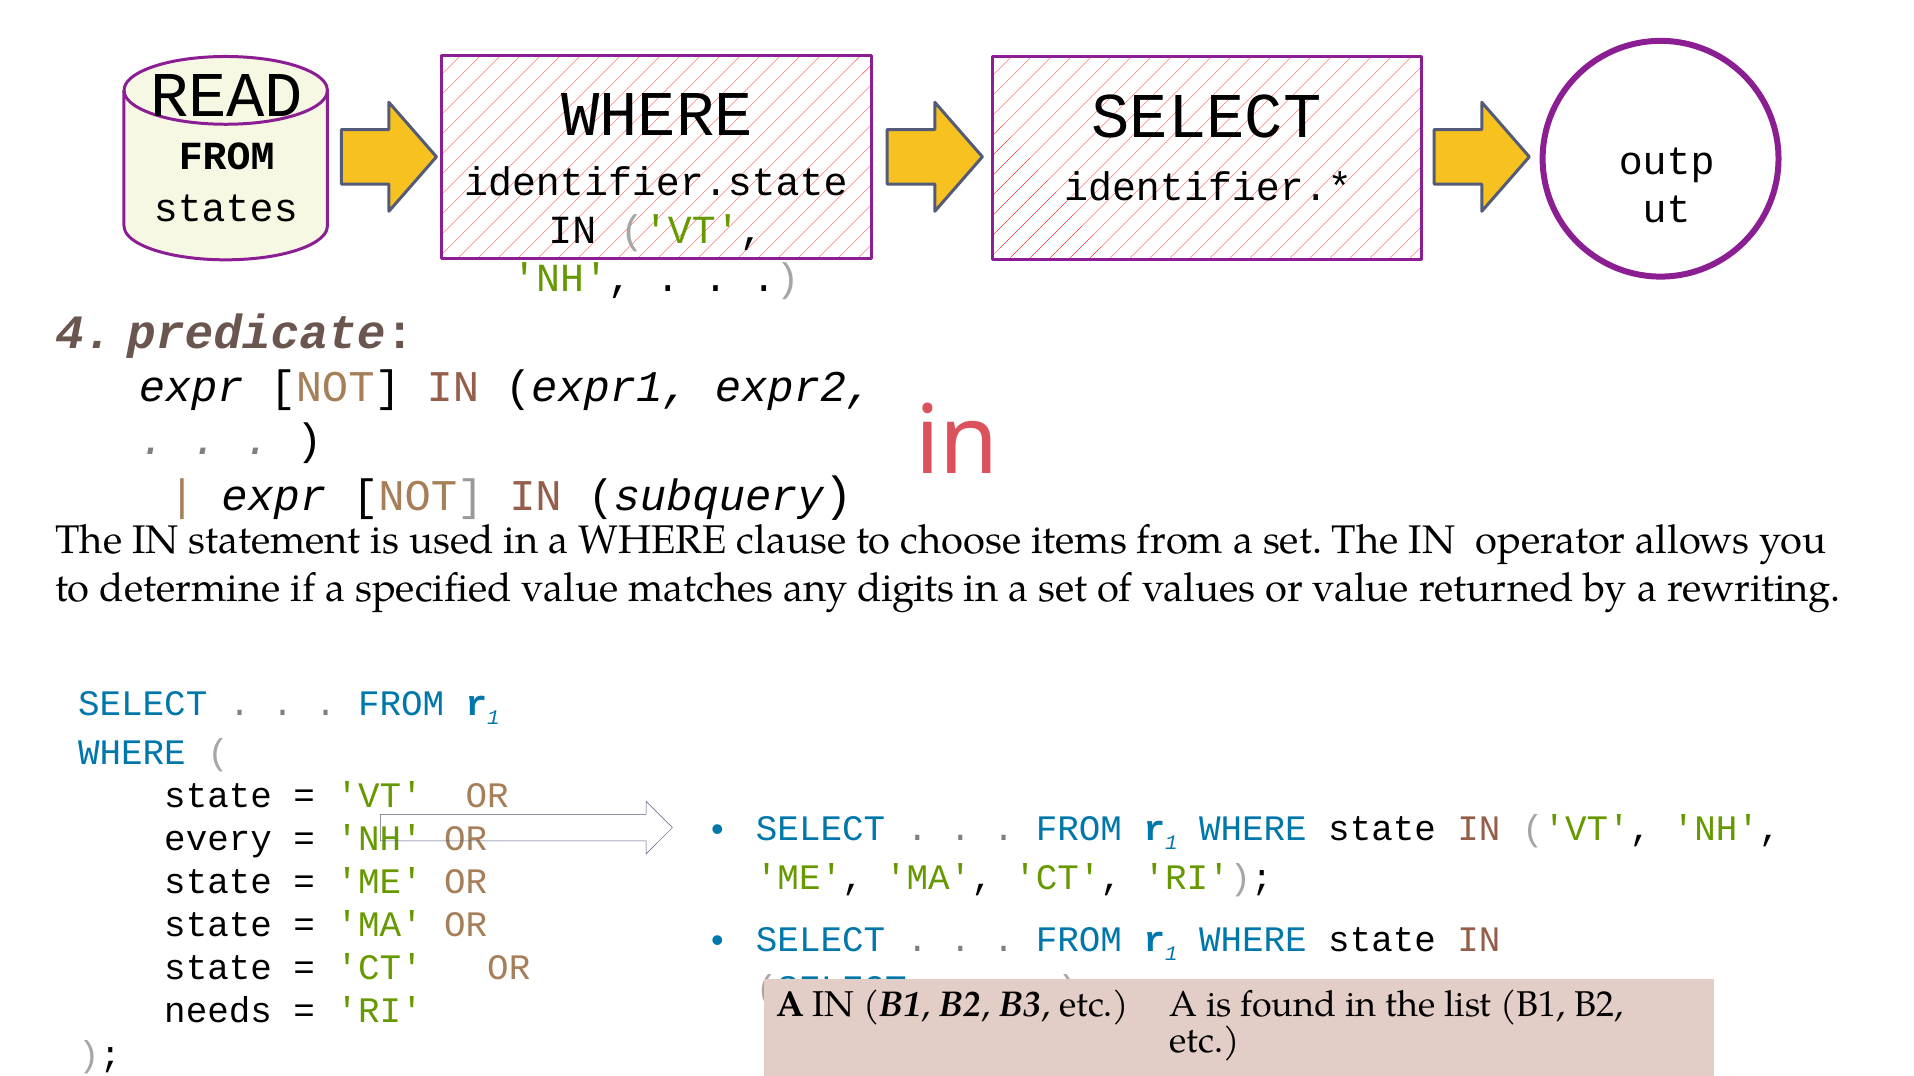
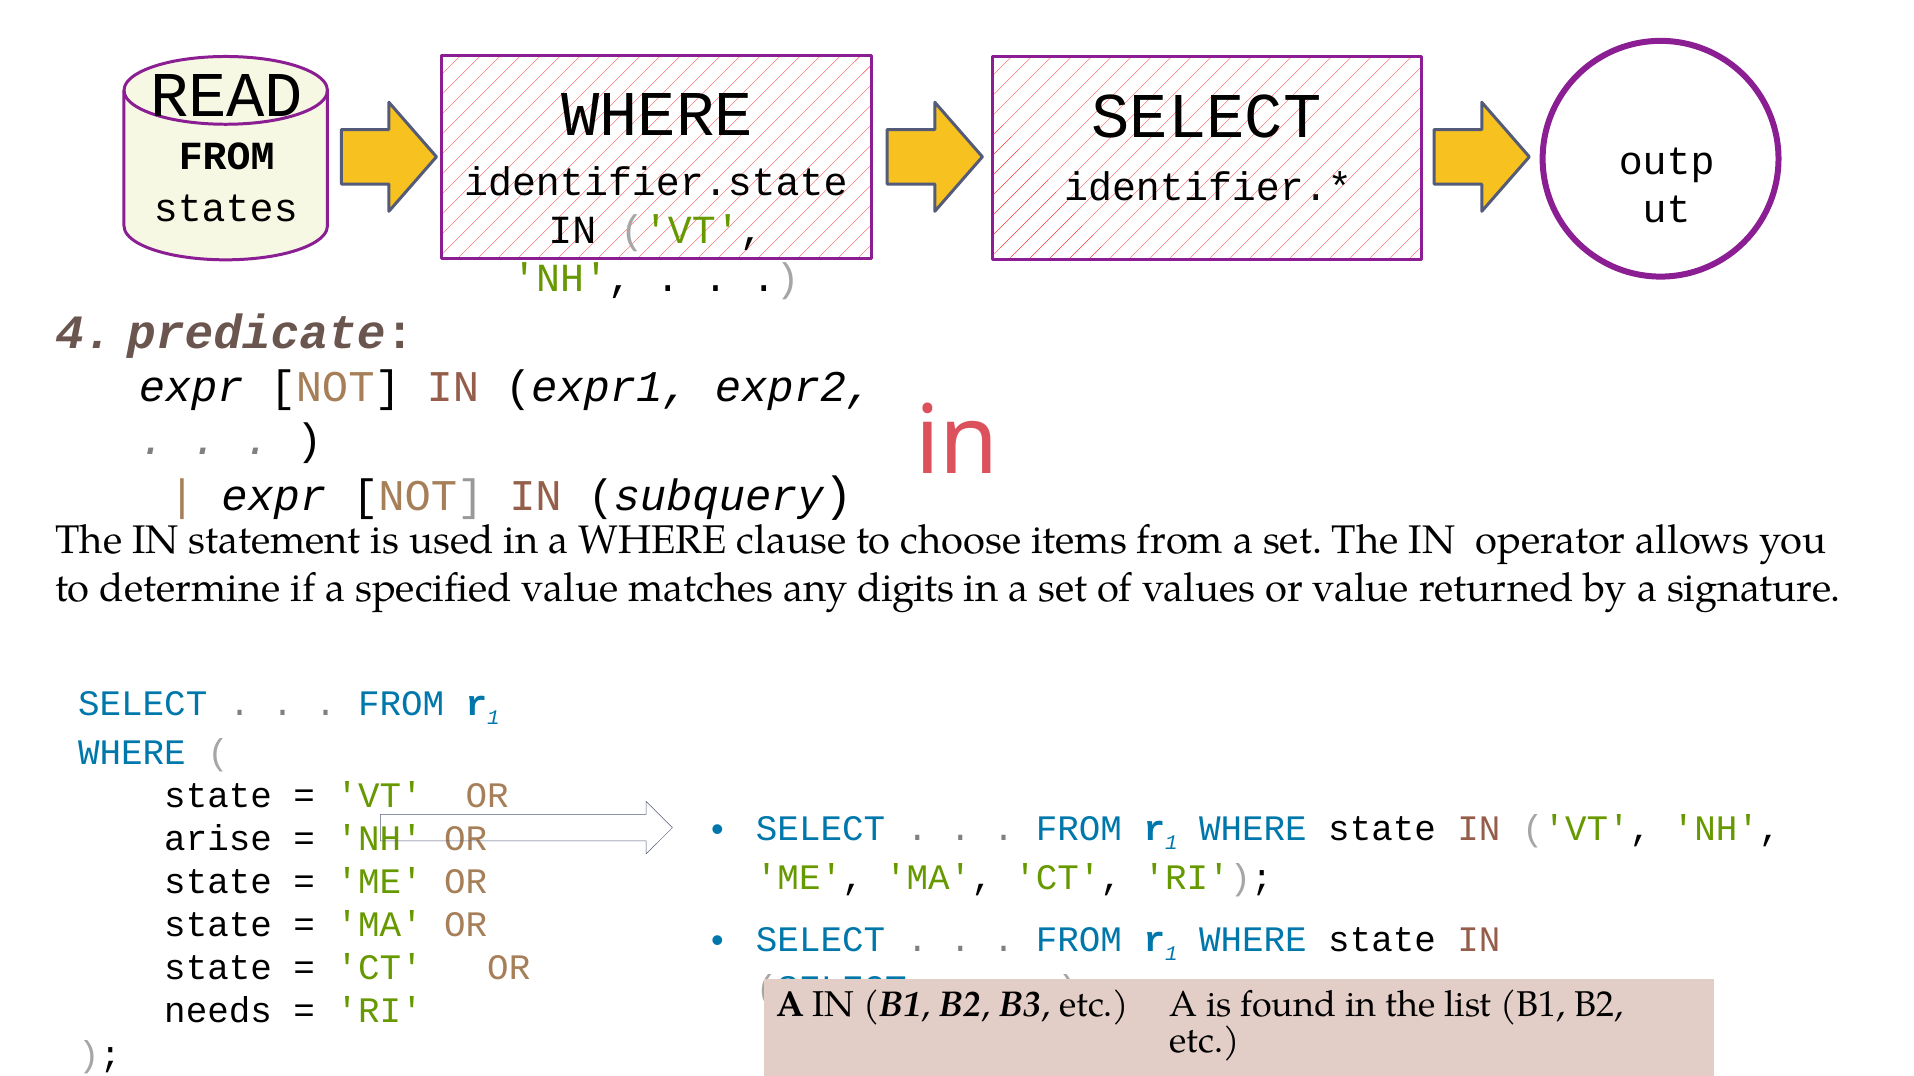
rewriting: rewriting -> signature
every: every -> arise
